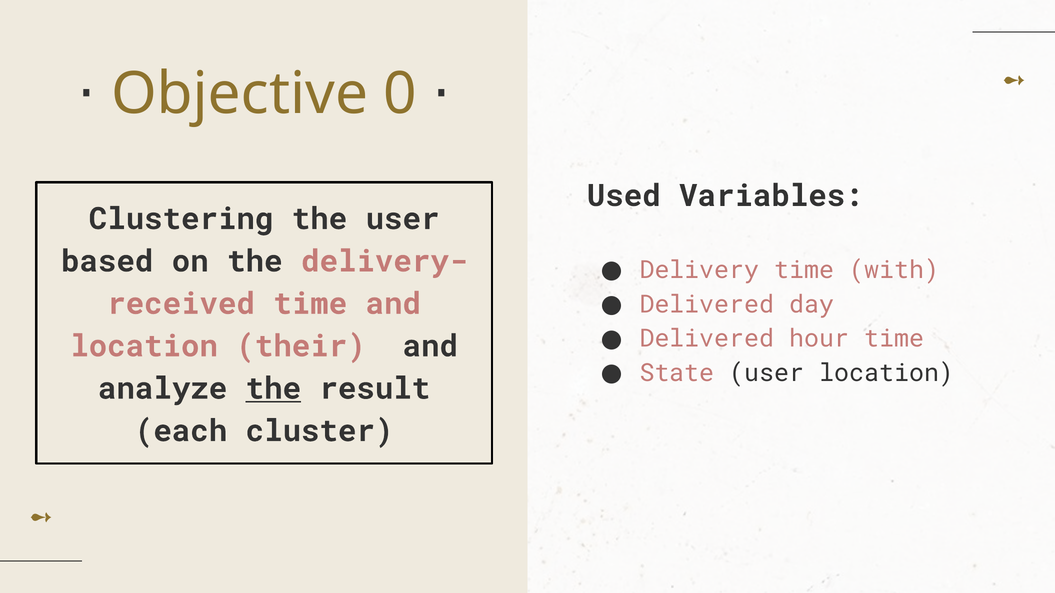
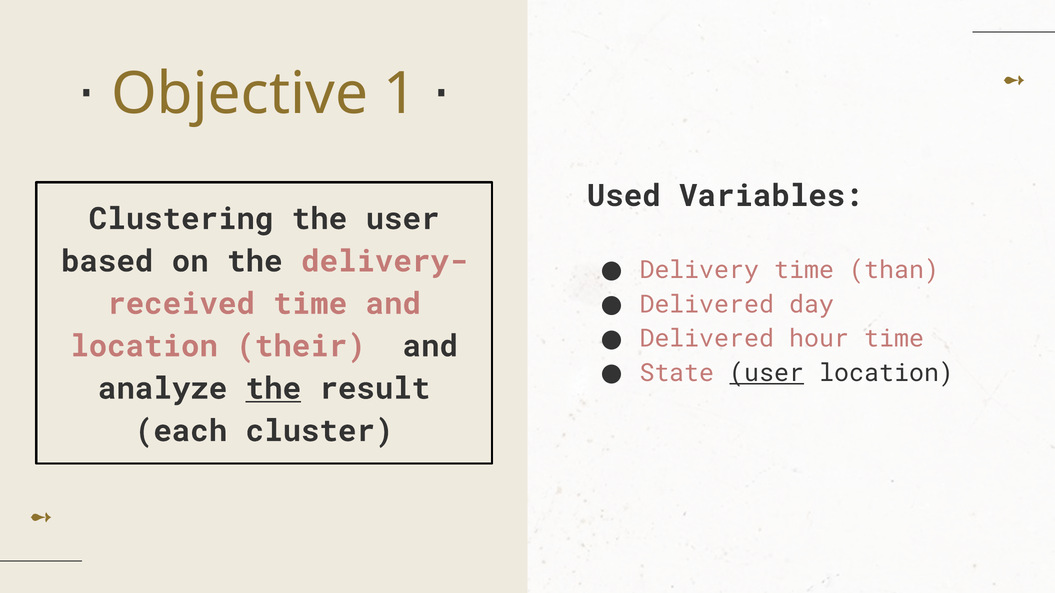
0: 0 -> 1
with: with -> than
user at (767, 373) underline: none -> present
